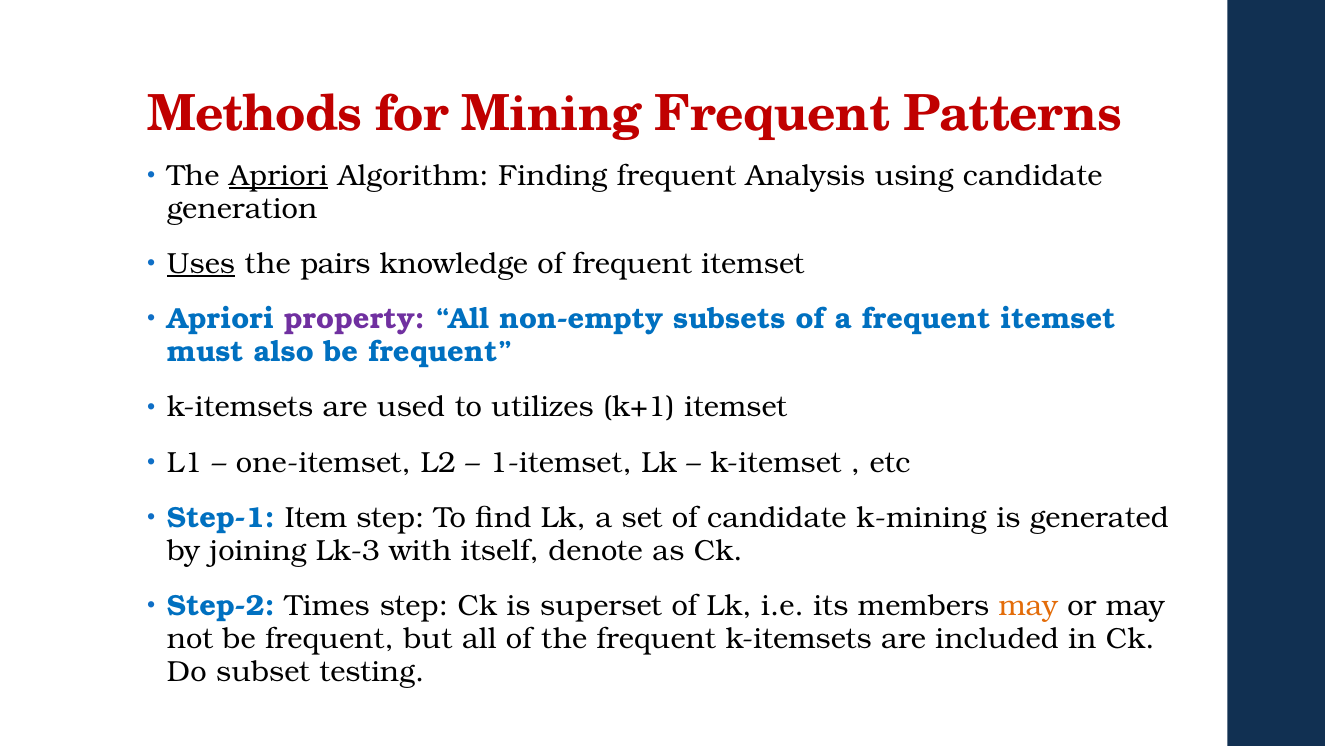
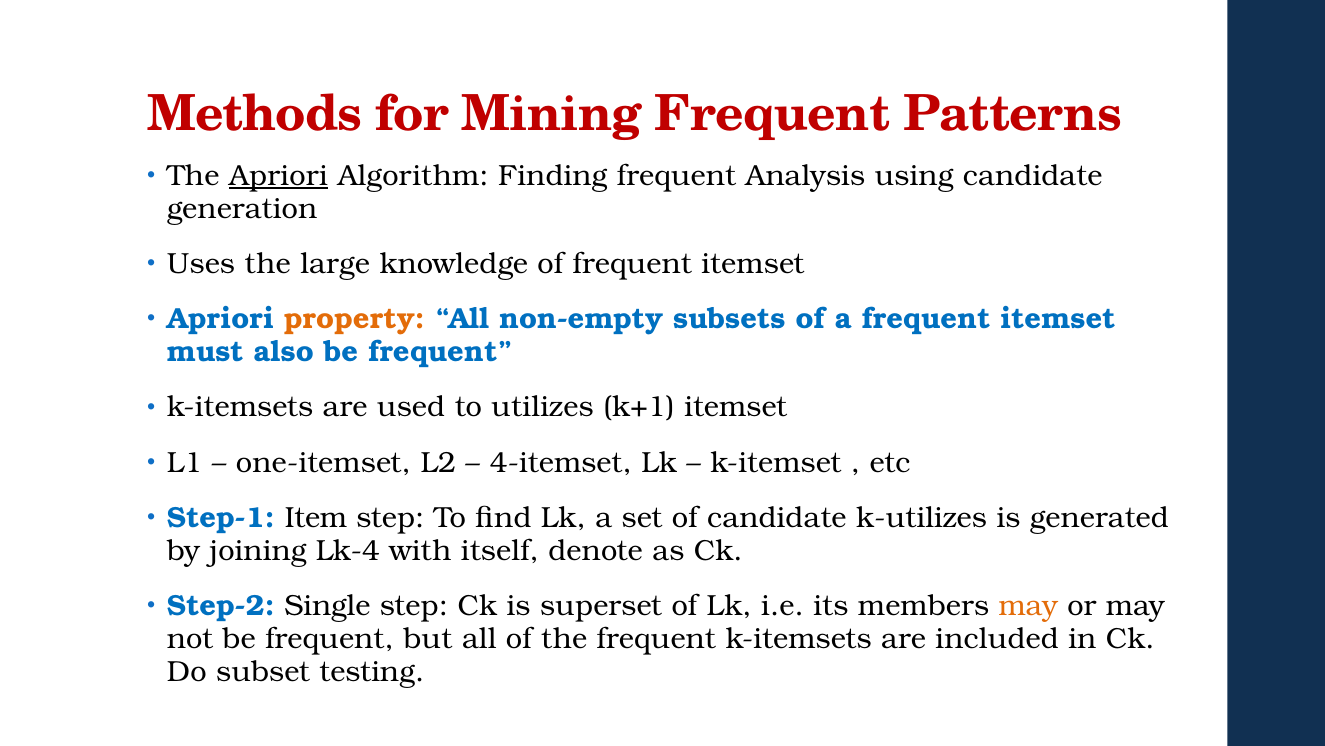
Uses underline: present -> none
pairs: pairs -> large
property colour: purple -> orange
1-itemset: 1-itemset -> 4-itemset
k-mining: k-mining -> k-utilizes
Lk-3: Lk-3 -> Lk-4
Times: Times -> Single
